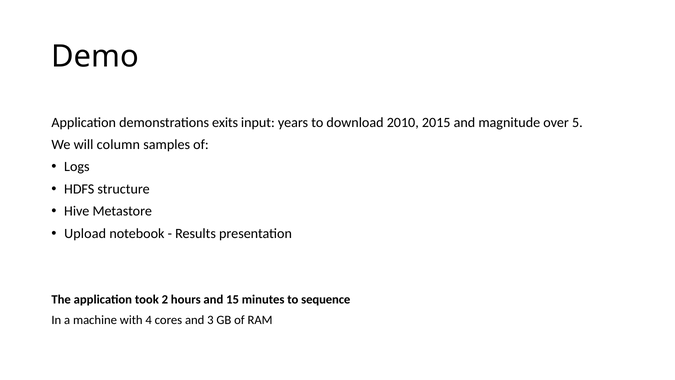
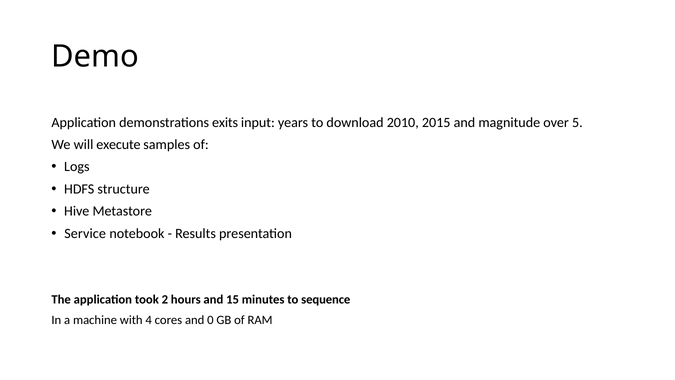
column: column -> execute
Upload: Upload -> Service
3: 3 -> 0
